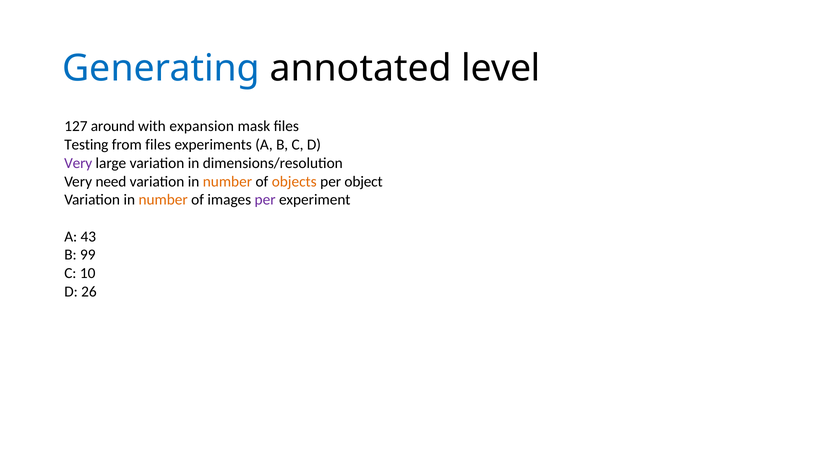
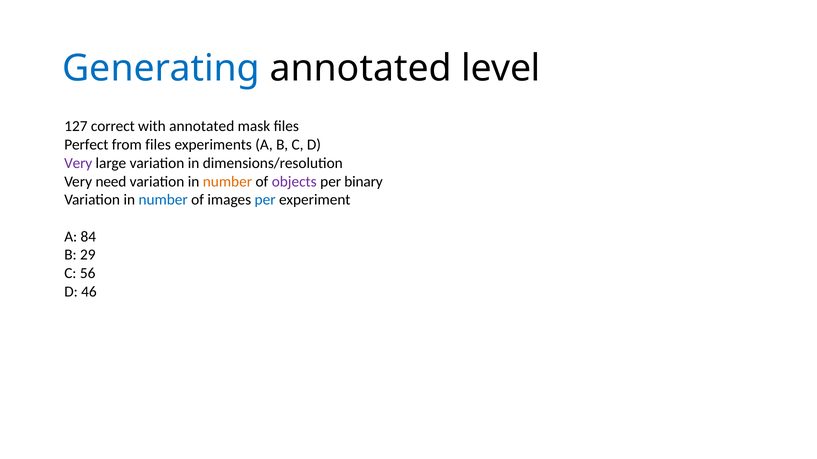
around: around -> correct
with expansion: expansion -> annotated
Testing: Testing -> Perfect
objects colour: orange -> purple
object: object -> binary
number at (163, 200) colour: orange -> blue
per at (265, 200) colour: purple -> blue
43: 43 -> 84
99: 99 -> 29
10: 10 -> 56
26: 26 -> 46
